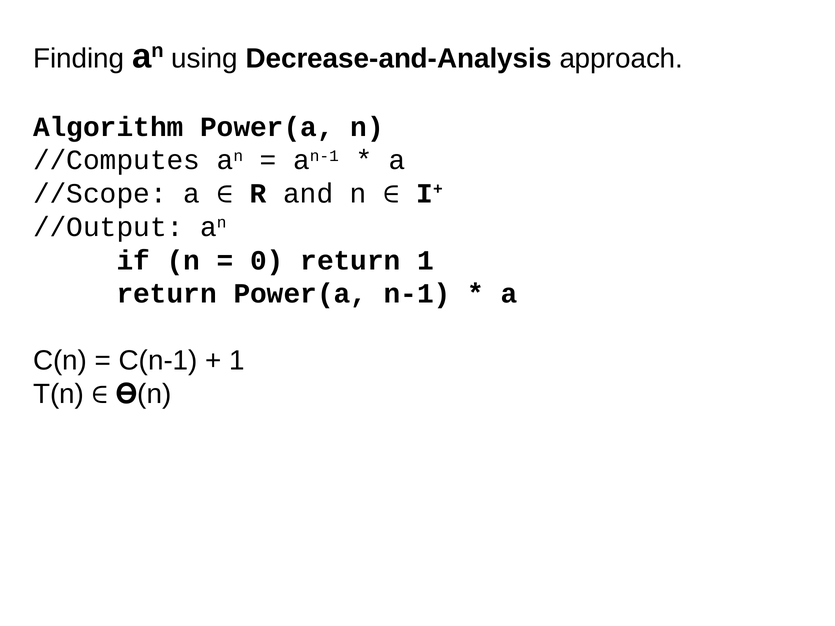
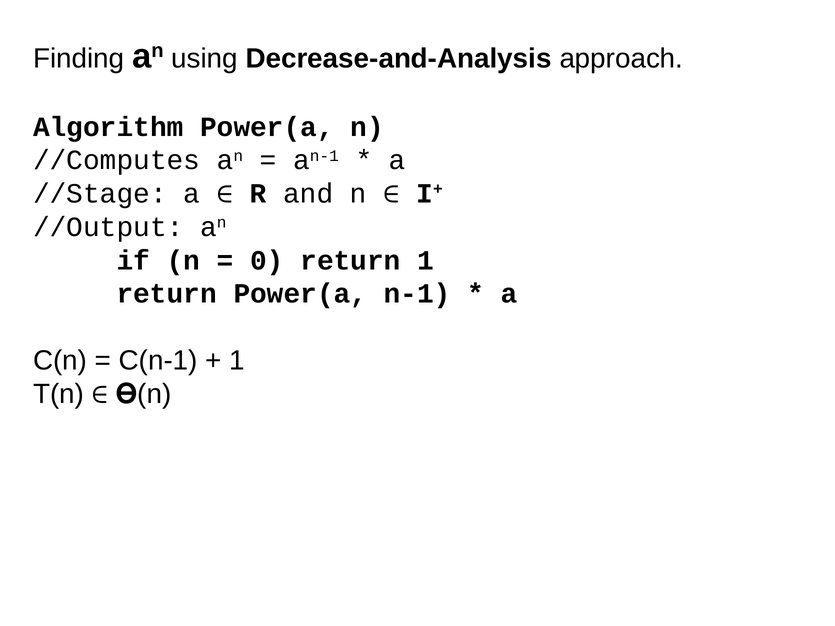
//Scope: //Scope -> //Stage
